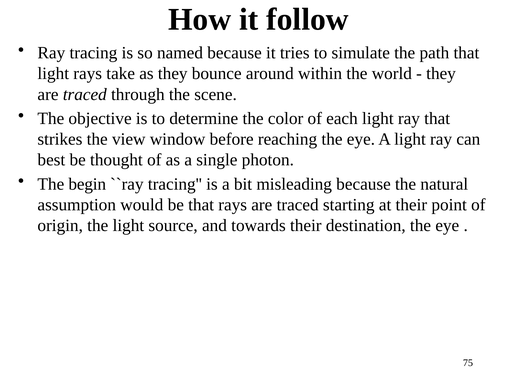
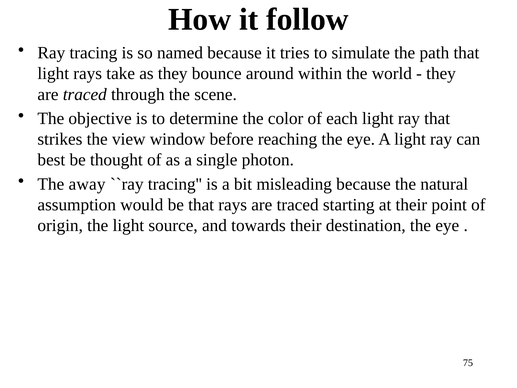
begin: begin -> away
